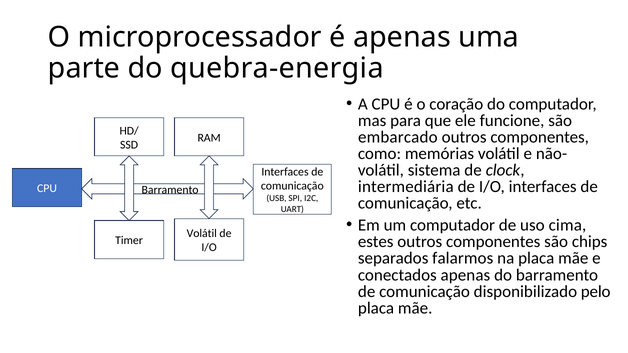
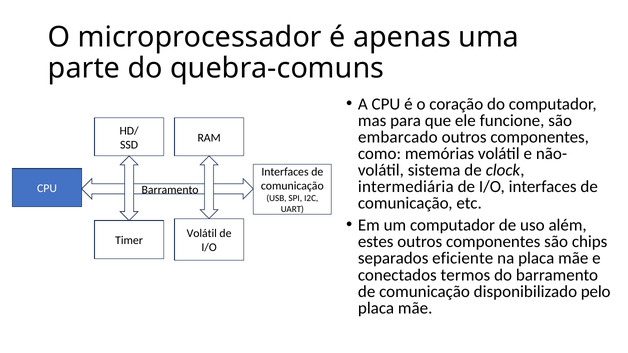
quebra-energia: quebra-energia -> quebra-comuns
cima: cima -> além
falarmos: falarmos -> eficiente
conectados apenas: apenas -> termos
